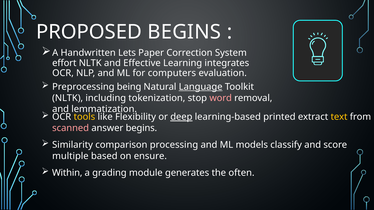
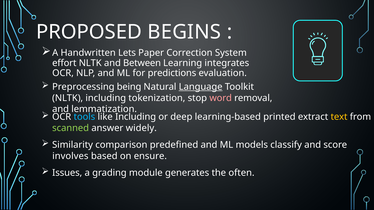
Effective: Effective -> Between
computers: computers -> predictions
tools colour: yellow -> light blue
like Flexibility: Flexibility -> Including
deep underline: present -> none
scanned colour: pink -> light green
answer begins: begins -> widely
processing: processing -> predefined
multiple: multiple -> involves
Within: Within -> Issues
